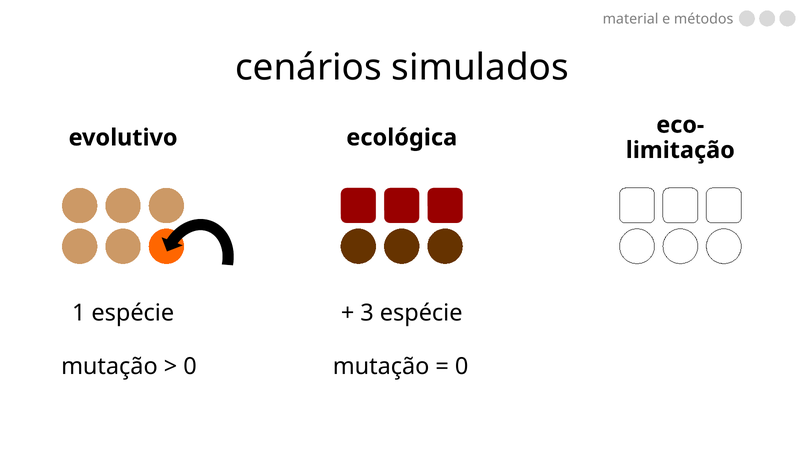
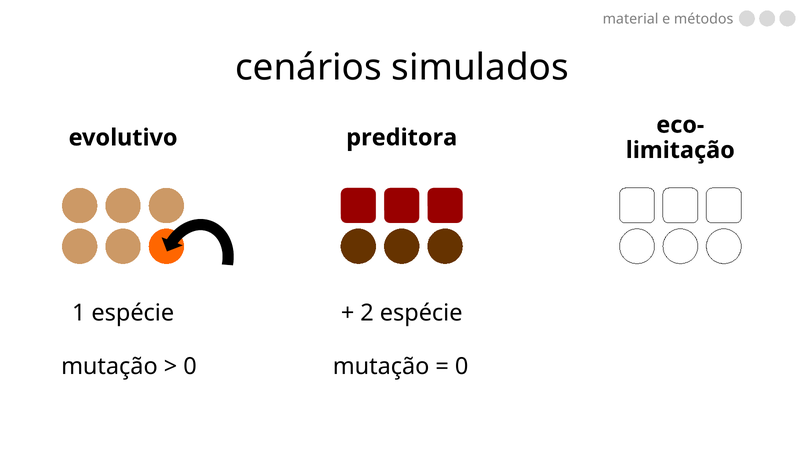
ecológica: ecológica -> preditora
3: 3 -> 2
